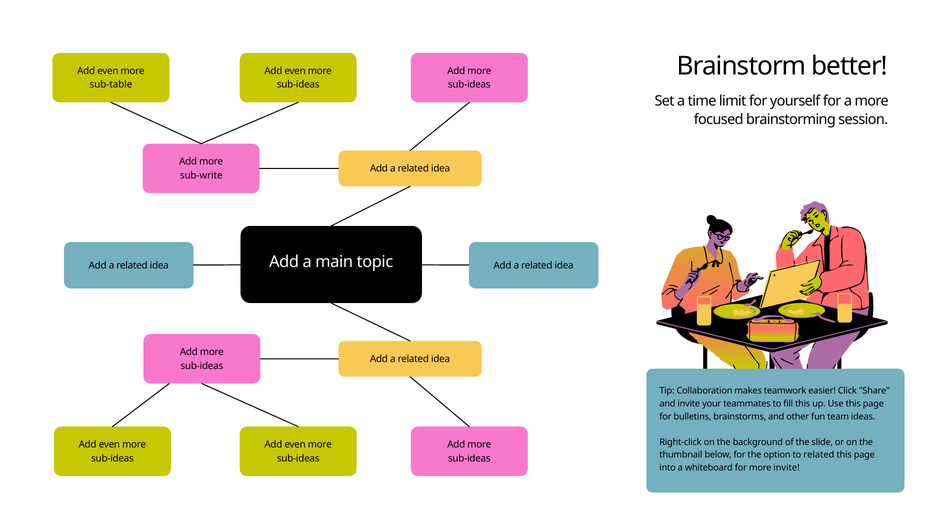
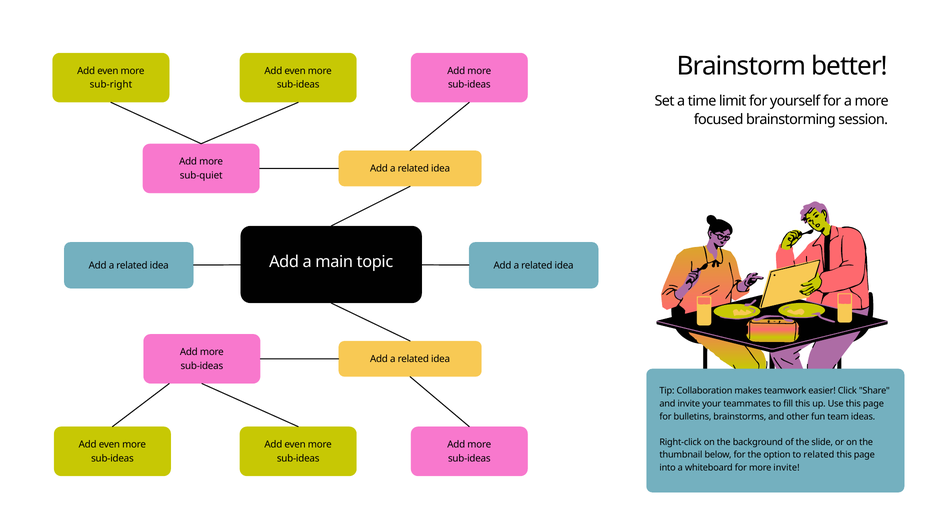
sub-table: sub-table -> sub-right
sub-write: sub-write -> sub-quiet
